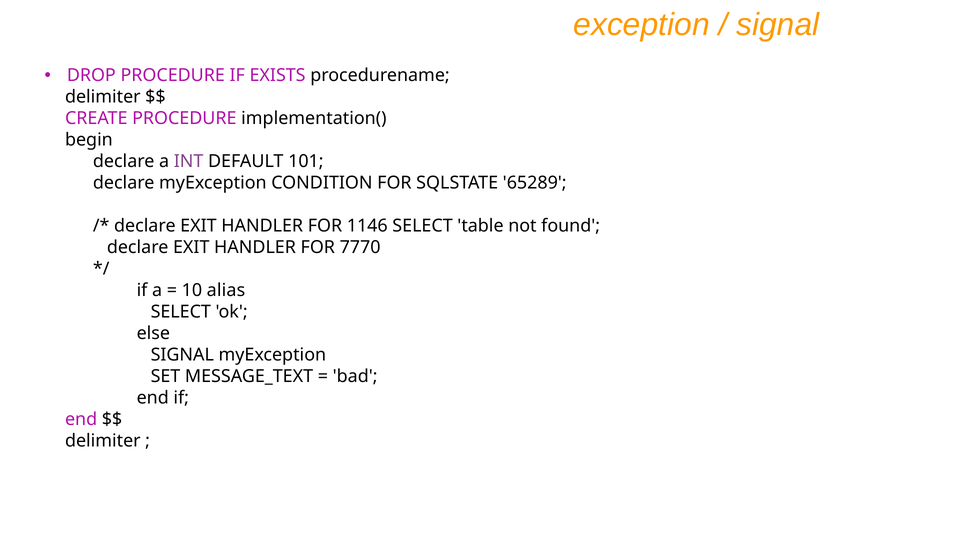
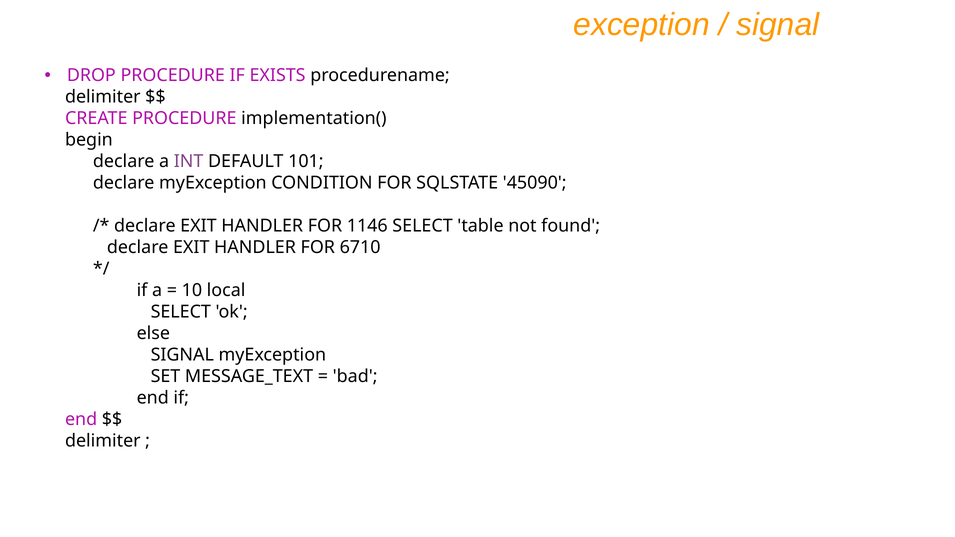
65289: 65289 -> 45090
7770: 7770 -> 6710
alias: alias -> local
